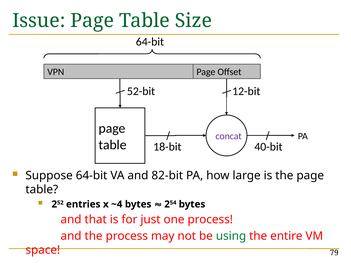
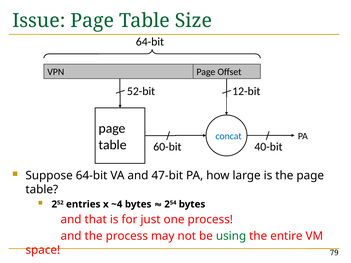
concat colour: purple -> blue
18-bit: 18-bit -> 60-bit
82-bit: 82-bit -> 47-bit
